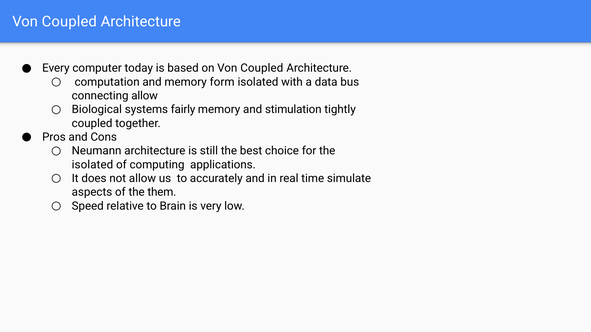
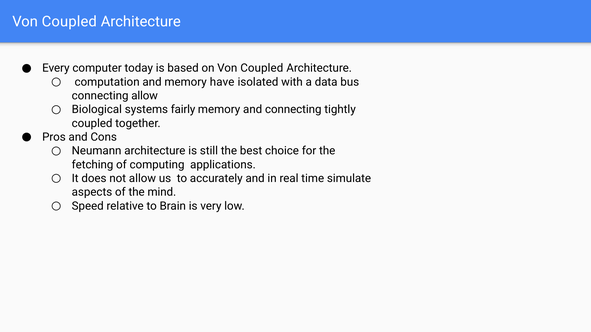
form: form -> have
and stimulation: stimulation -> connecting
isolated at (92, 165): isolated -> fetching
them: them -> mind
